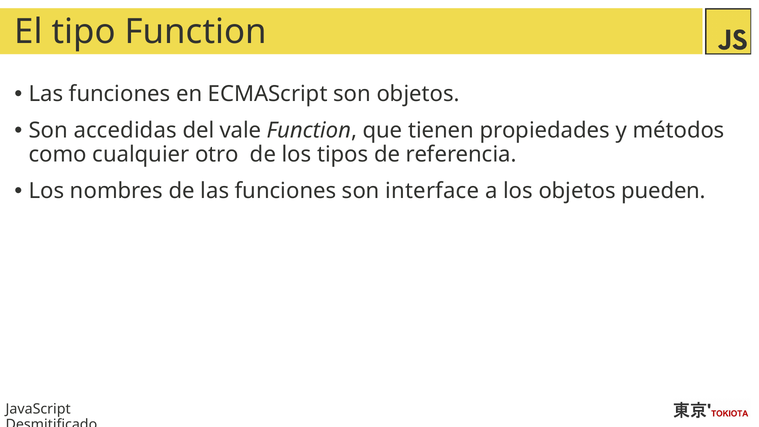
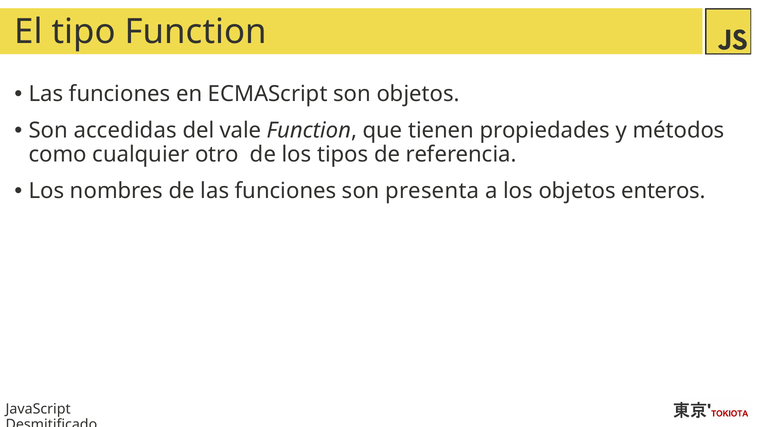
interface: interface -> presenta
pueden: pueden -> enteros
